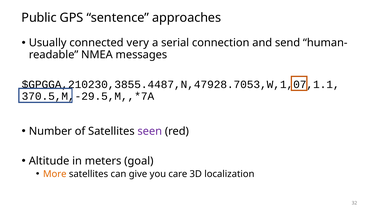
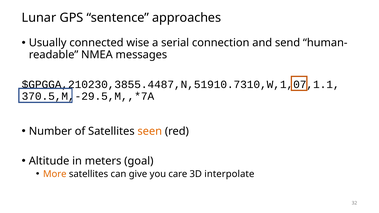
Public: Public -> Lunar
very: very -> wise
$GPGGA,210230,3855.4487,N,47928.7053,W,1,07,1.1: $GPGGA,210230,3855.4487,N,47928.7053,W,1,07,1.1 -> $GPGGA,210230,3855.4487,N,51910.7310,W,1,07,1.1
seen colour: purple -> orange
localization: localization -> interpolate
